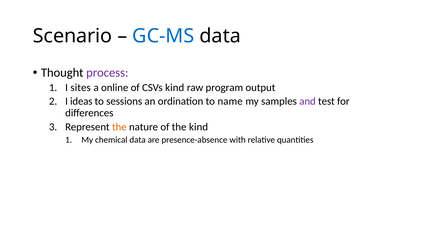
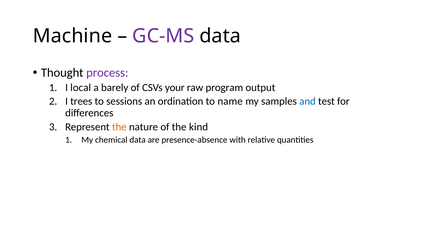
Scenario: Scenario -> Machine
GC-MS colour: blue -> purple
sites: sites -> local
online: online -> barely
CSVs kind: kind -> your
ideas: ideas -> trees
and colour: purple -> blue
